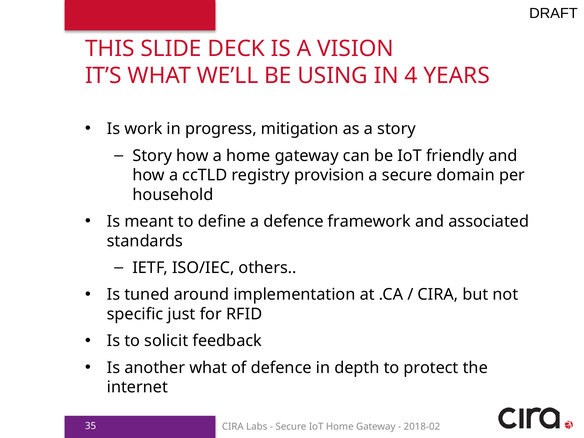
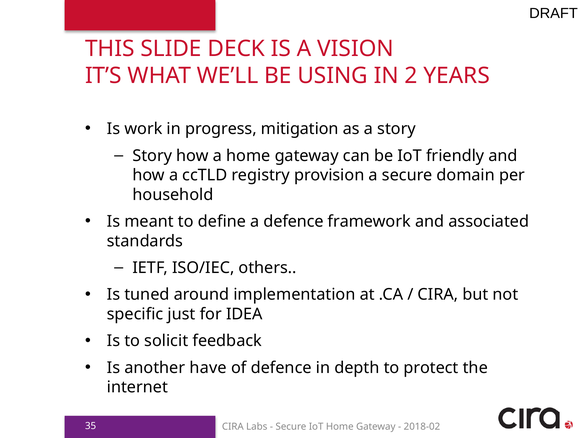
4: 4 -> 2
RFID: RFID -> IDEA
another what: what -> have
